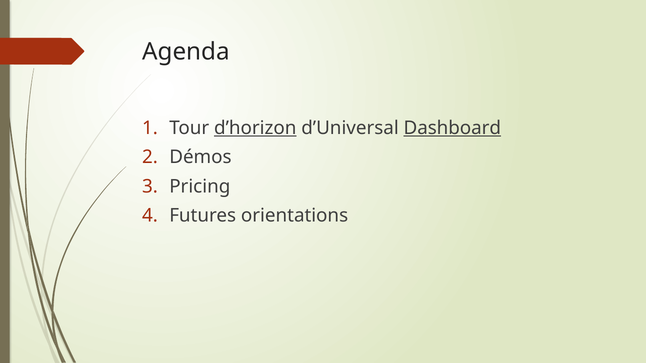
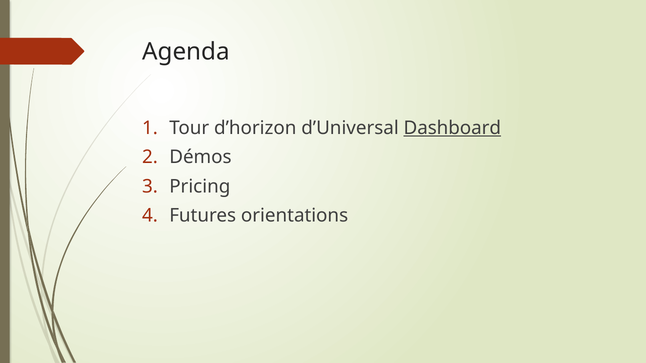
d’horizon underline: present -> none
